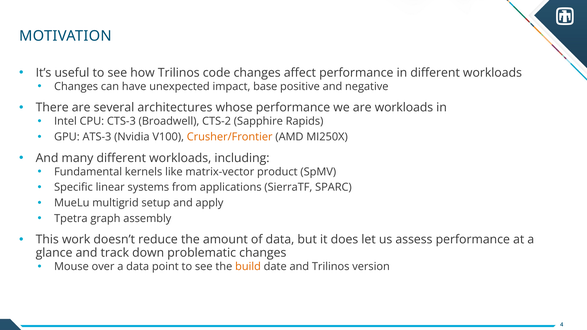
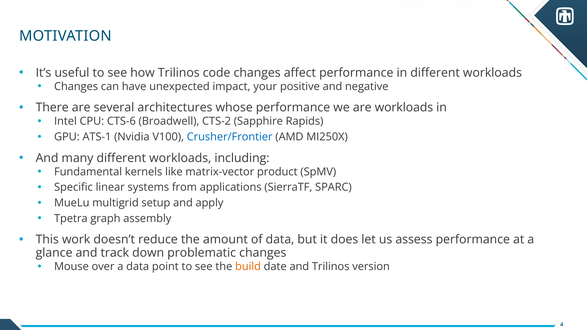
base: base -> your
CTS-3: CTS-3 -> CTS-6
ATS-3: ATS-3 -> ATS-1
Crusher/Frontier colour: orange -> blue
